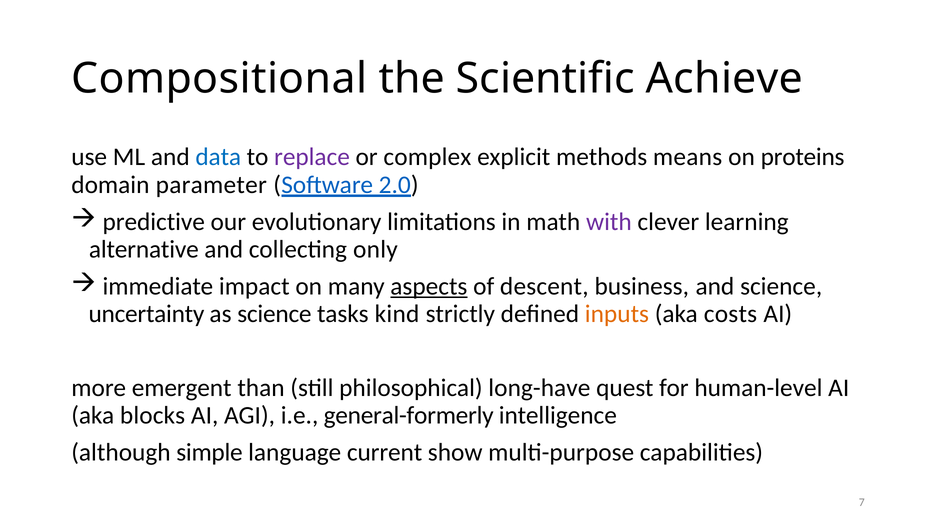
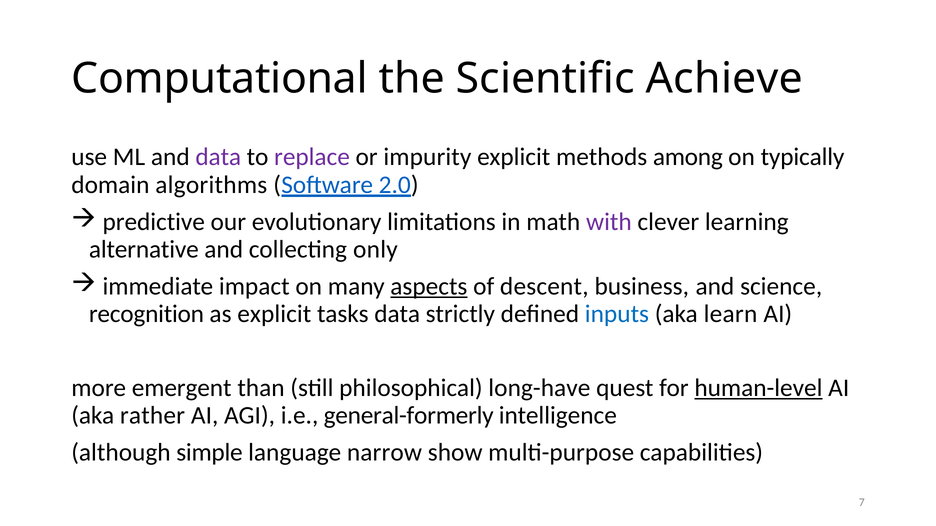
Compositional: Compositional -> Computational
data at (218, 157) colour: blue -> purple
complex: complex -> impurity
means: means -> among
proteins: proteins -> typically
parameter: parameter -> algorithms
uncertainty: uncertainty -> recognition
as science: science -> explicit
tasks kind: kind -> data
inputs colour: orange -> blue
costs: costs -> learn
human-level underline: none -> present
blocks: blocks -> rather
current: current -> narrow
